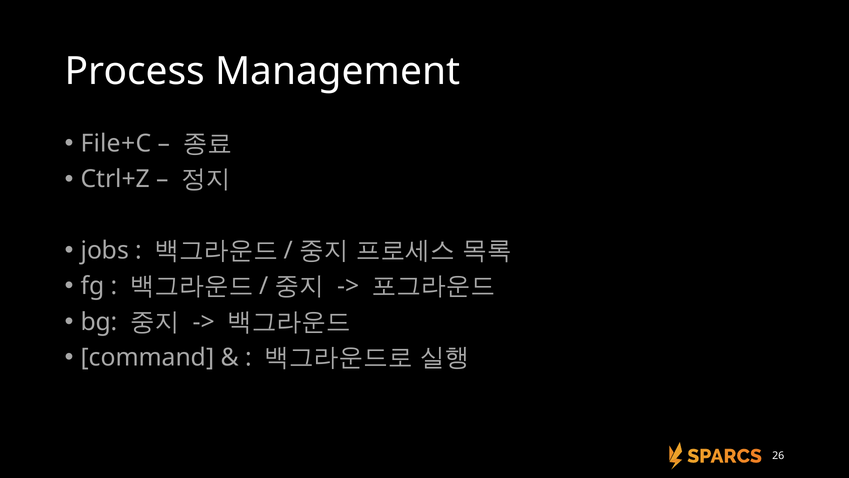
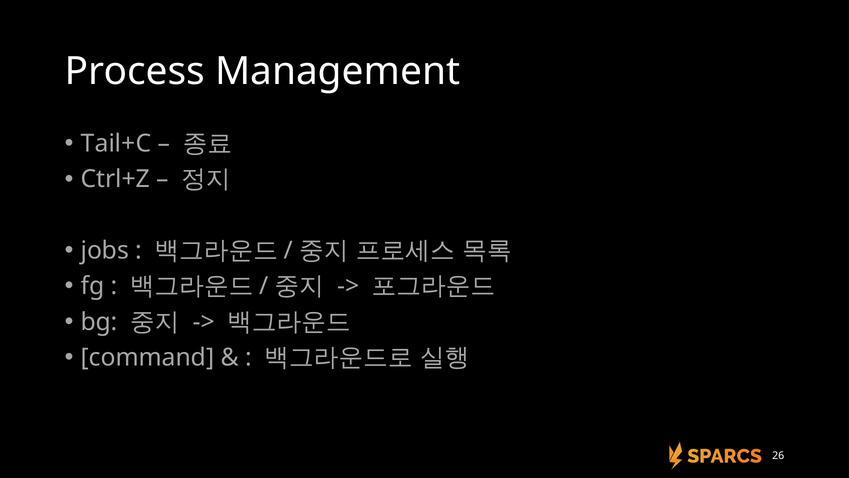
File+C: File+C -> Tail+C
